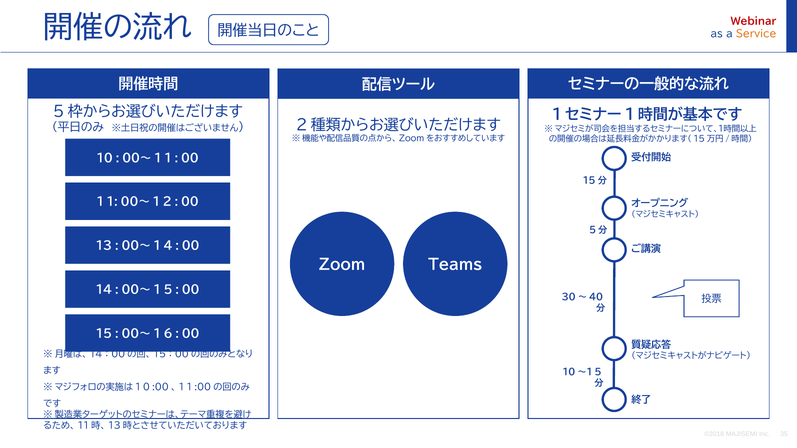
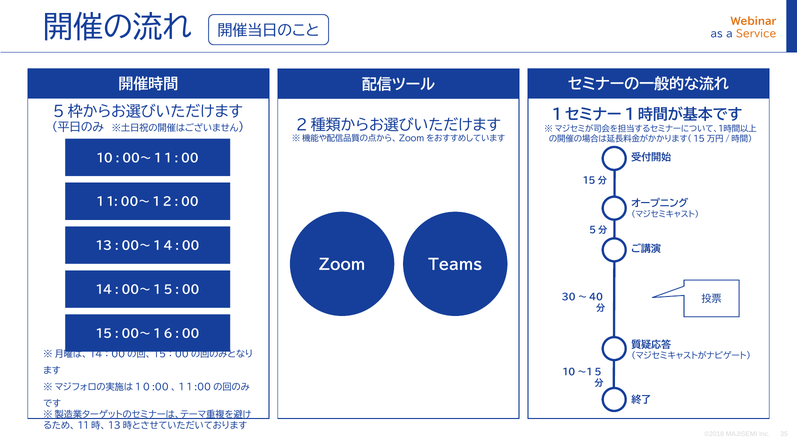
Webinar colour: red -> orange
